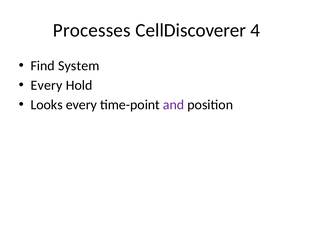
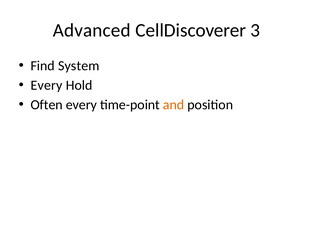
Processes: Processes -> Advanced
4: 4 -> 3
Looks: Looks -> Often
and colour: purple -> orange
